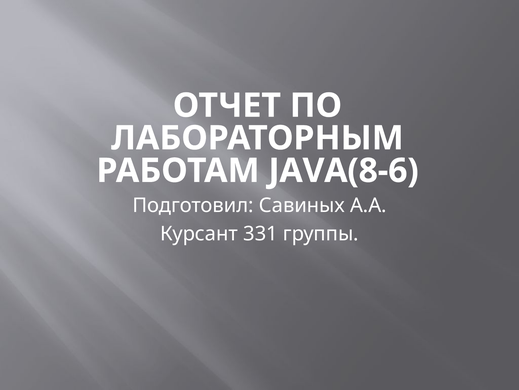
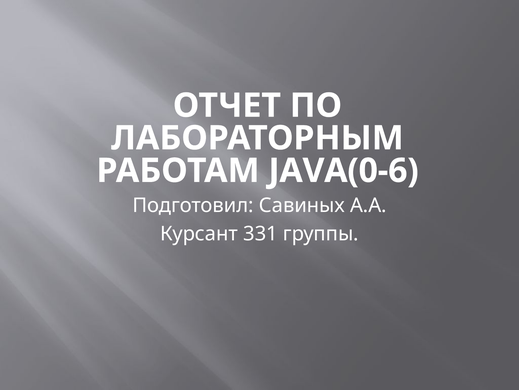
JAVA(8-6: JAVA(8-6 -> JAVA(0-6
